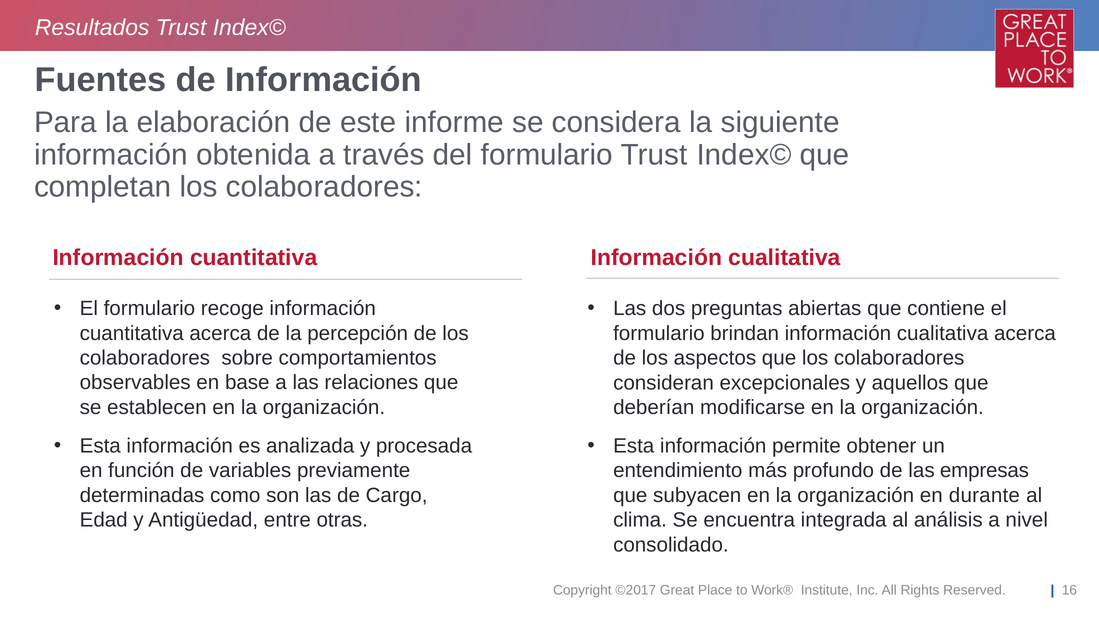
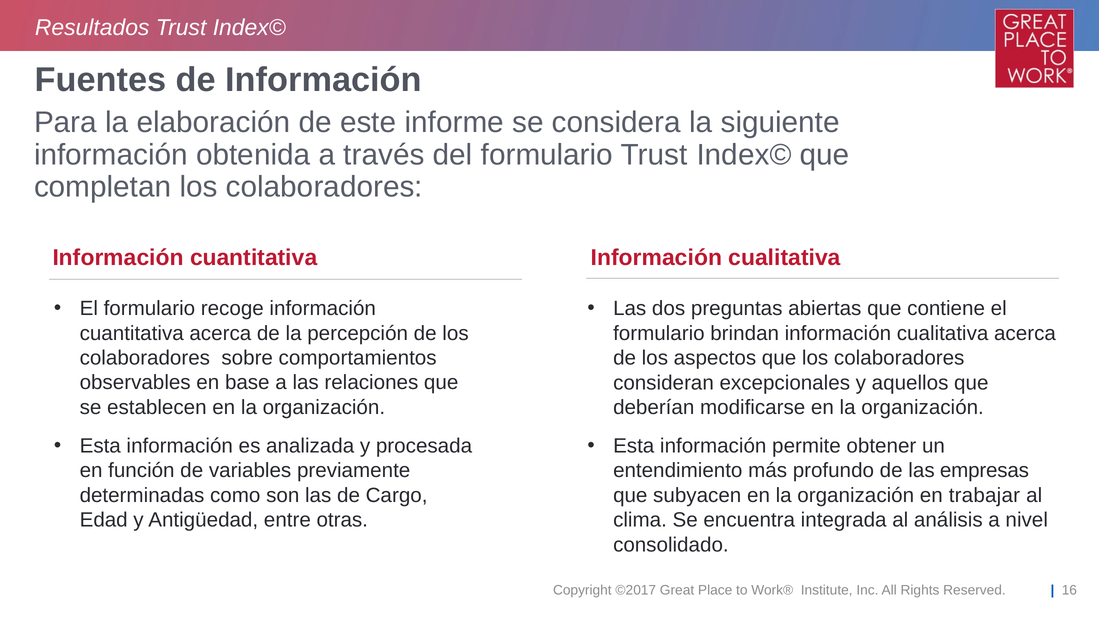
durante: durante -> trabajar
